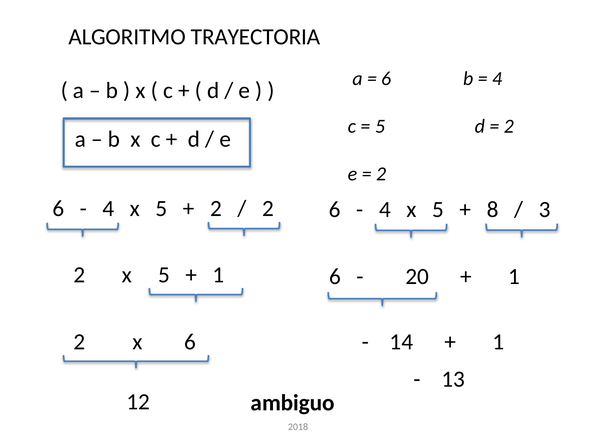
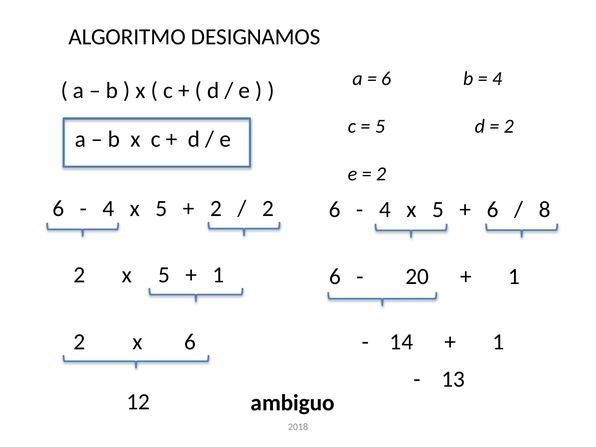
TRAYECTORIA: TRAYECTORIA -> DESIGNAMOS
8 at (493, 209): 8 -> 6
3: 3 -> 8
